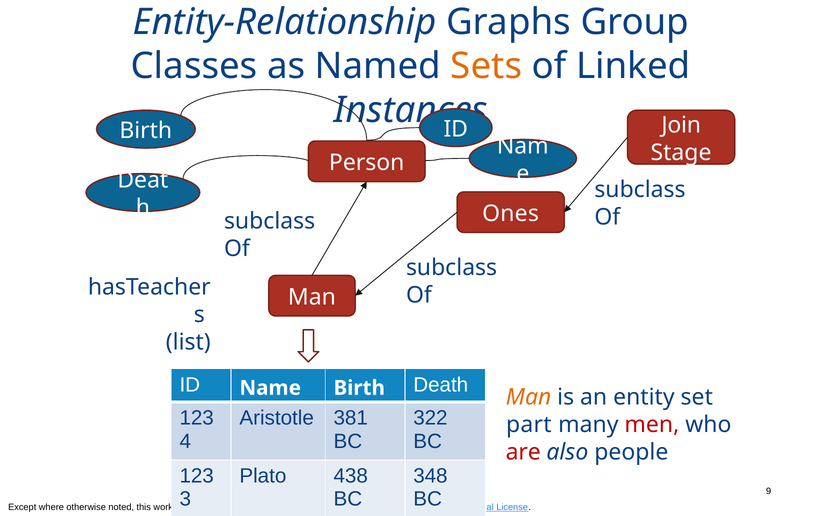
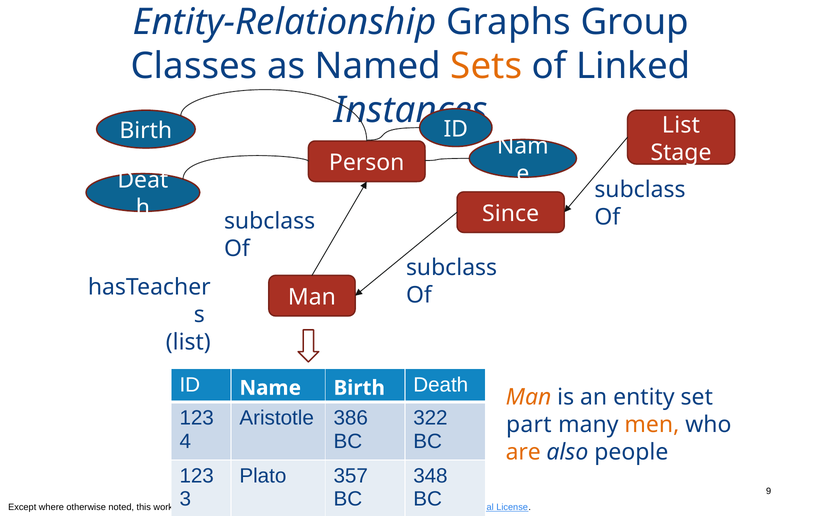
Join at (681, 125): Join -> List
Ones: Ones -> Since
381: 381 -> 386
men colour: red -> orange
are colour: red -> orange
438: 438 -> 357
